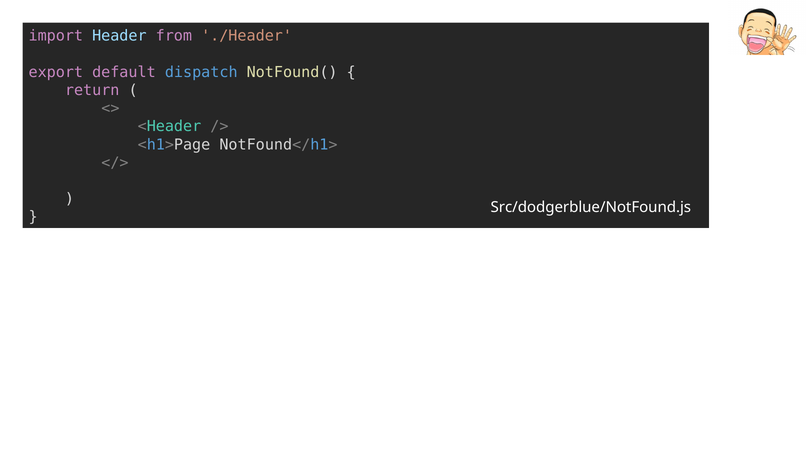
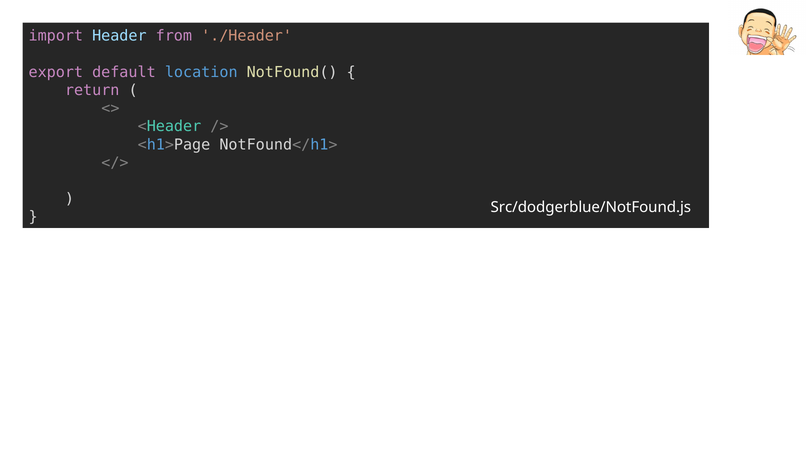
dispatch: dispatch -> location
